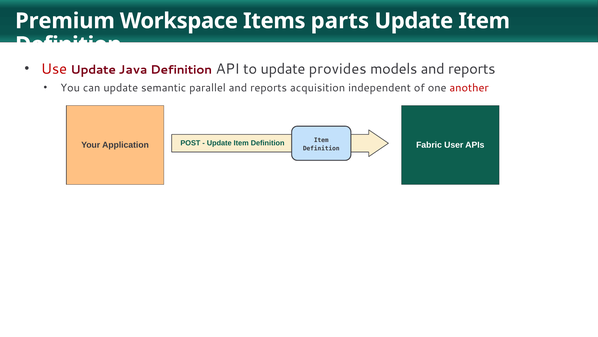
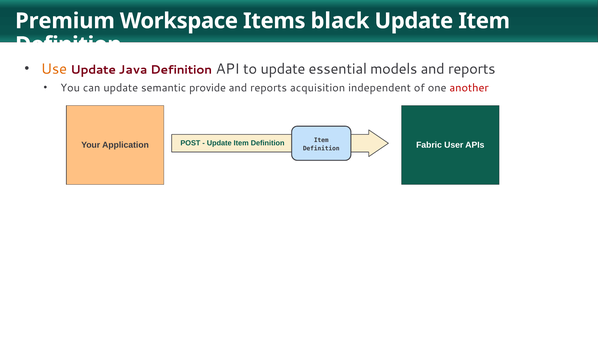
parts: parts -> black
Use colour: red -> orange
provides: provides -> essential
parallel: parallel -> provide
